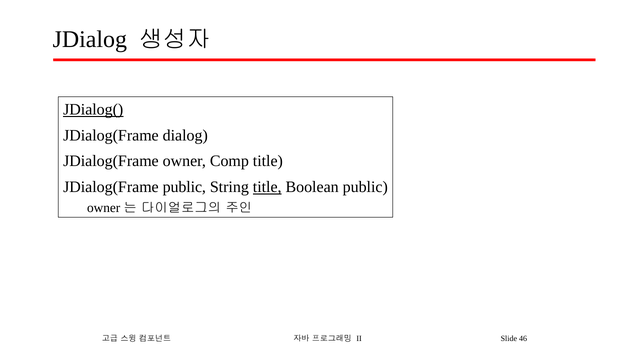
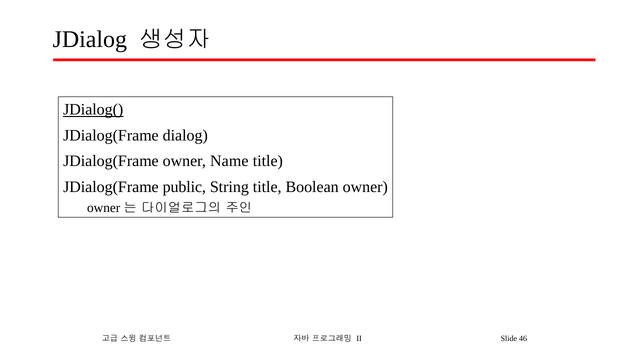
Comp: Comp -> Name
title at (267, 187) underline: present -> none
Boolean public: public -> owner
